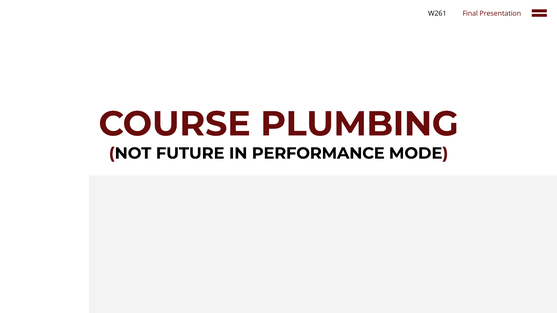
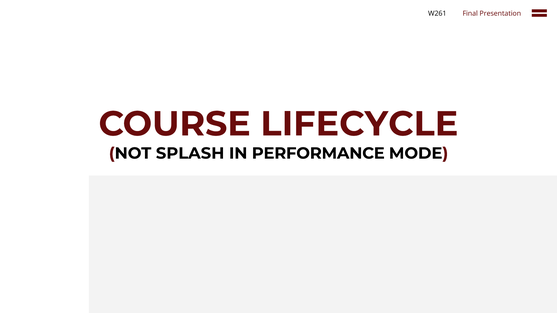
PLUMBING: PLUMBING -> LIFECYCLE
FUTURE: FUTURE -> SPLASH
